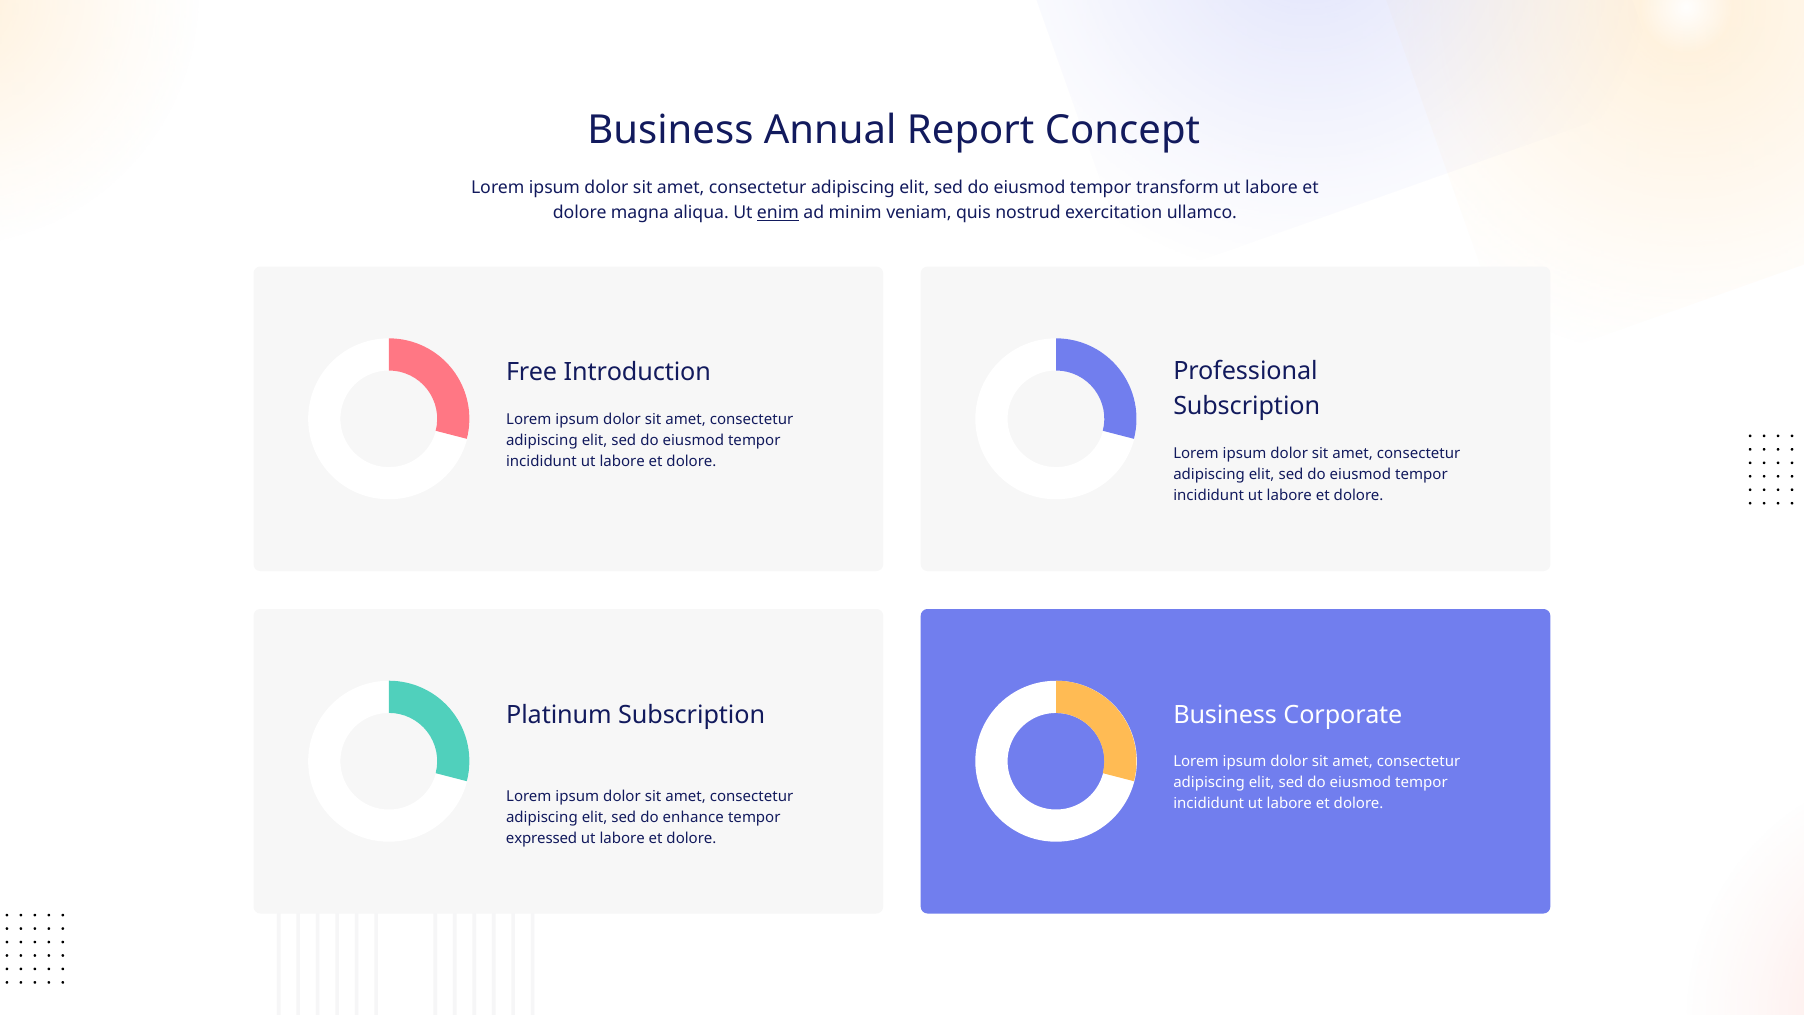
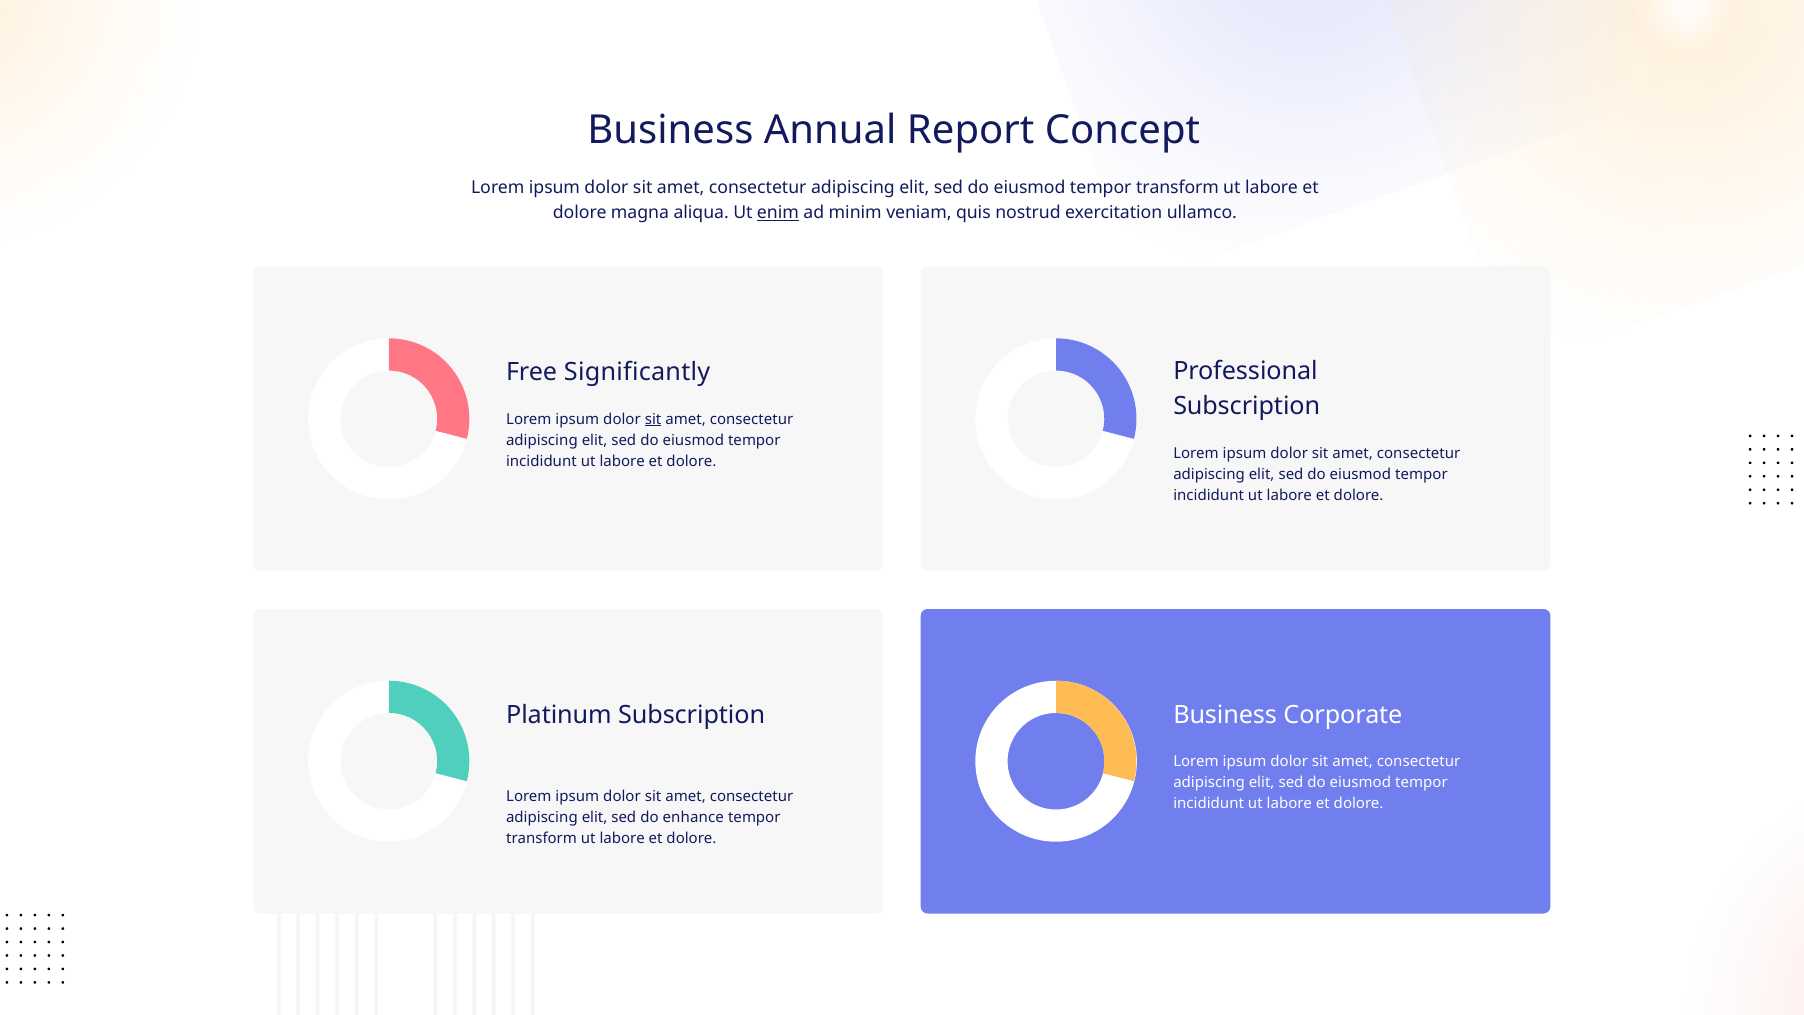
Introduction: Introduction -> Significantly
sit at (653, 419) underline: none -> present
expressed at (542, 838): expressed -> transform
